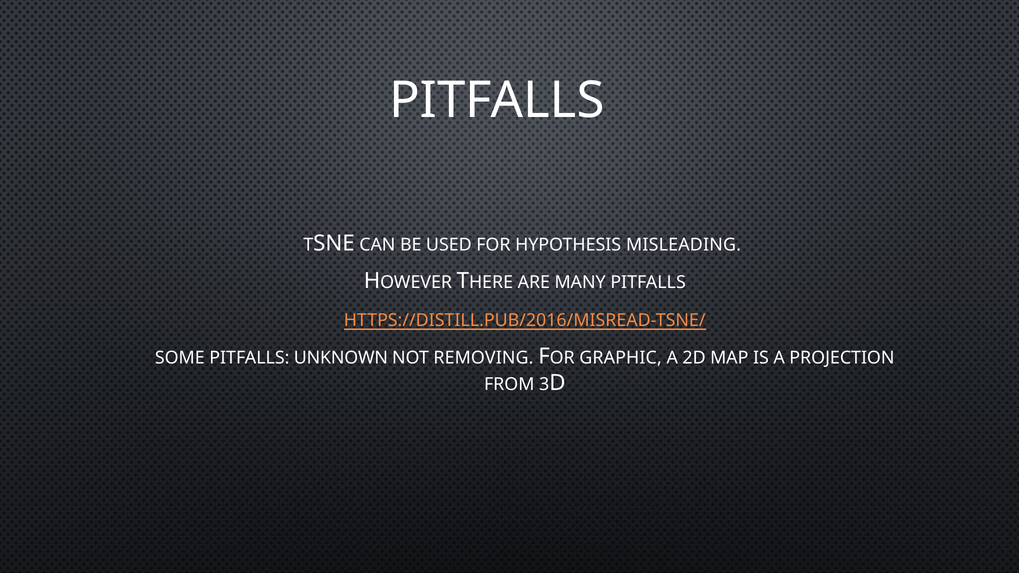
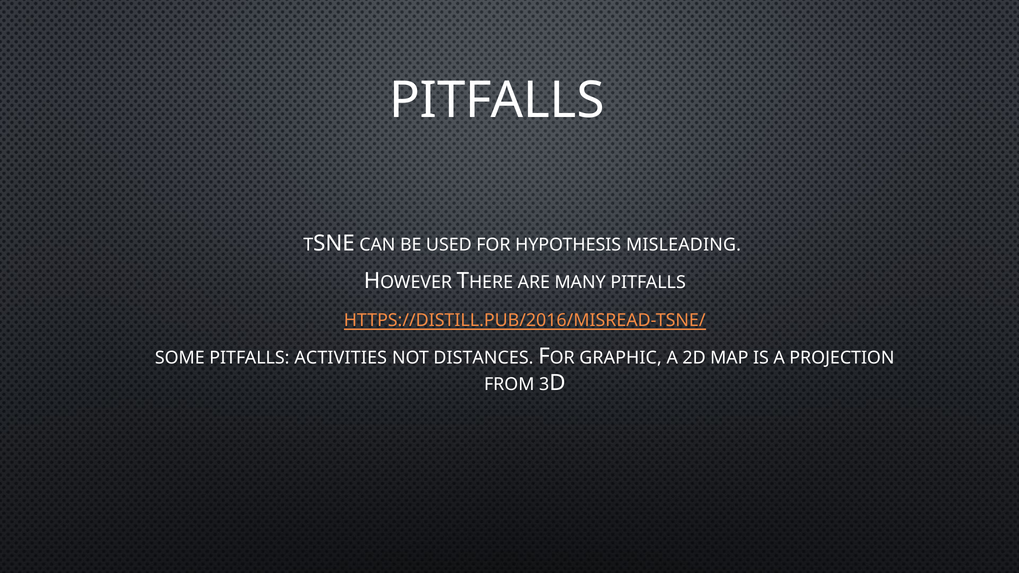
UNKNOWN: UNKNOWN -> ACTIVITIES
REMOVING: REMOVING -> DISTANCES
